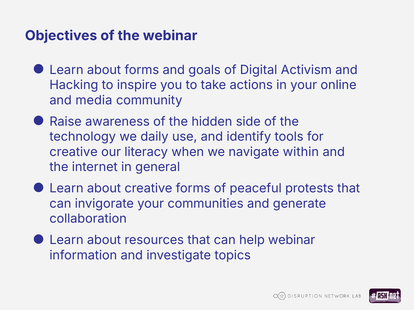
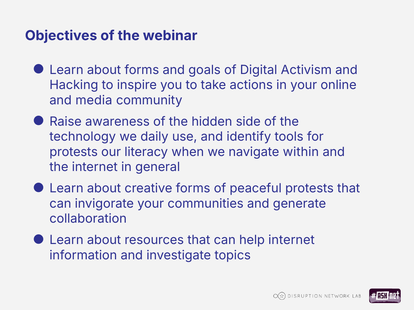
creative at (74, 152): creative -> protests
help webinar: webinar -> internet
